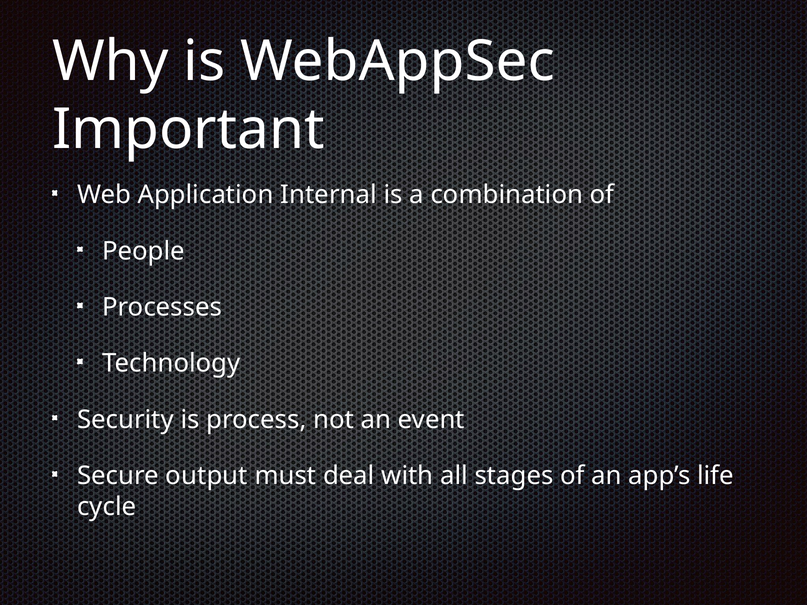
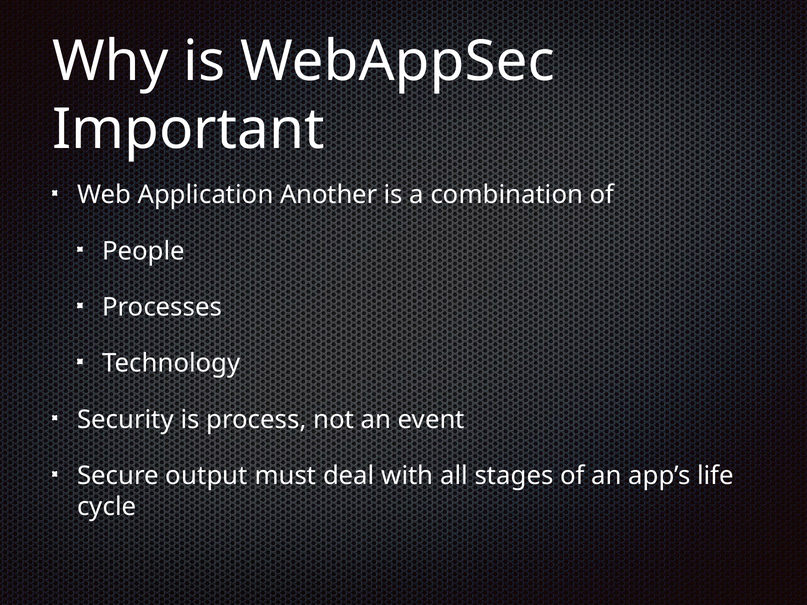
Internal: Internal -> Another
